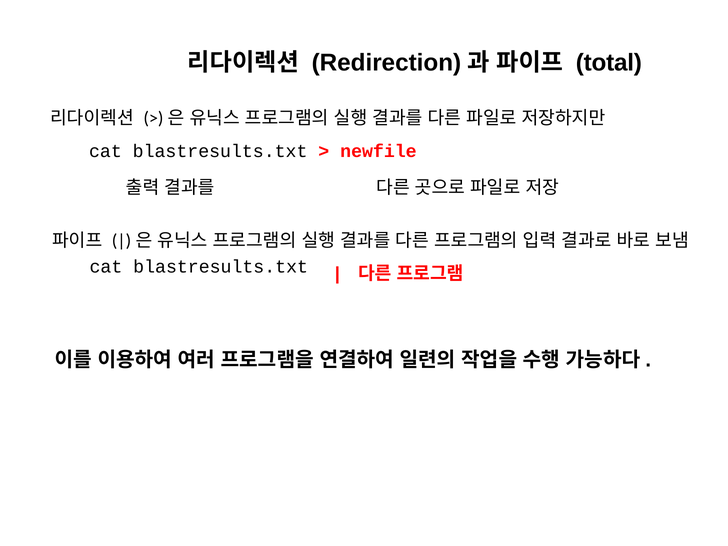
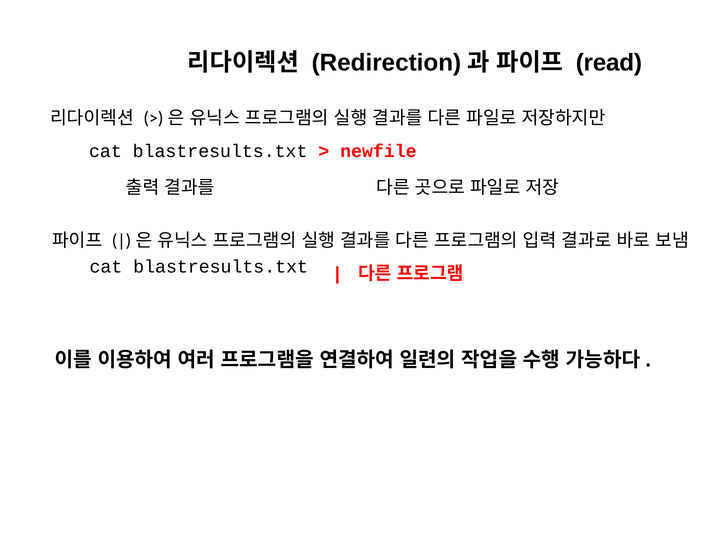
total: total -> read
